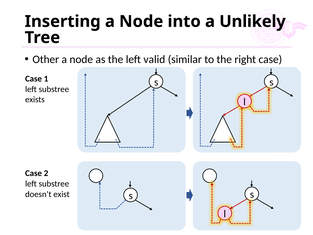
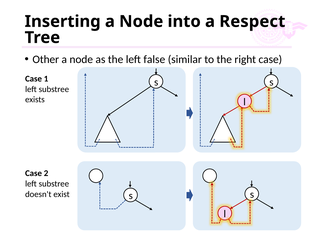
Unlikely: Unlikely -> Respect
valid: valid -> false
